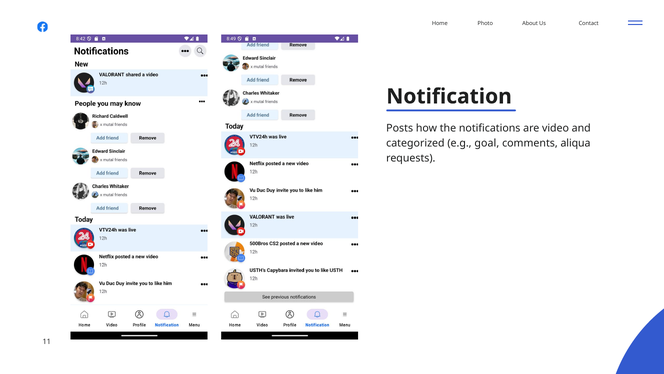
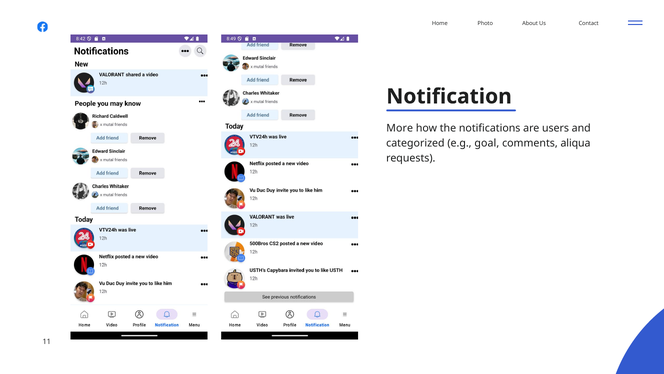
Posts: Posts -> More
video: video -> users
